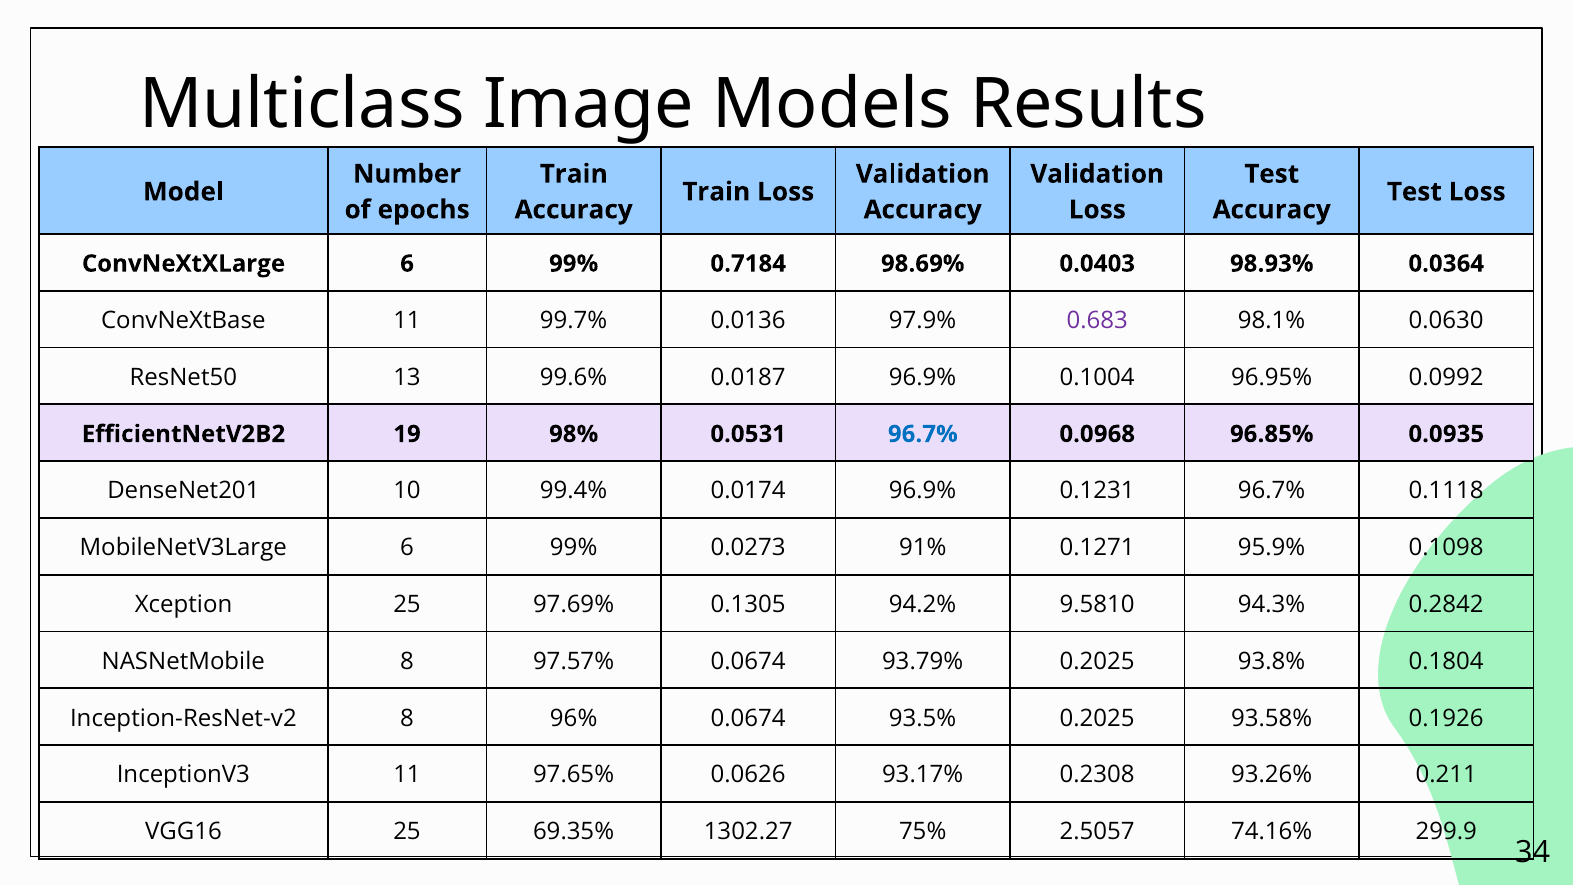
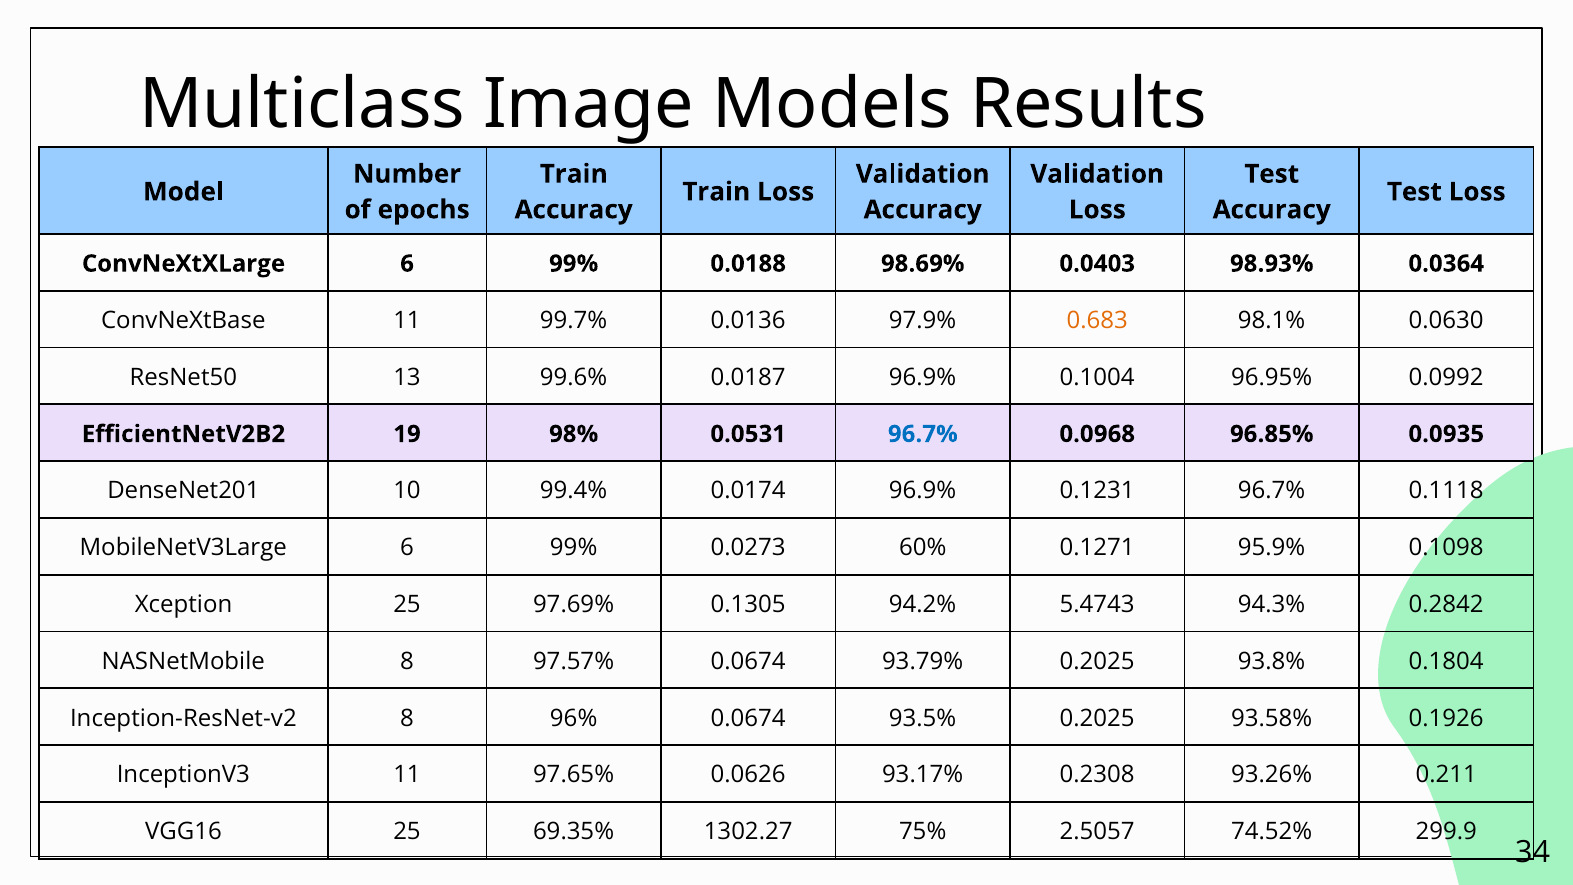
0.7184: 0.7184 -> 0.0188
0.683 colour: purple -> orange
91%: 91% -> 60%
9.5810: 9.5810 -> 5.4743
74.16%: 74.16% -> 74.52%
